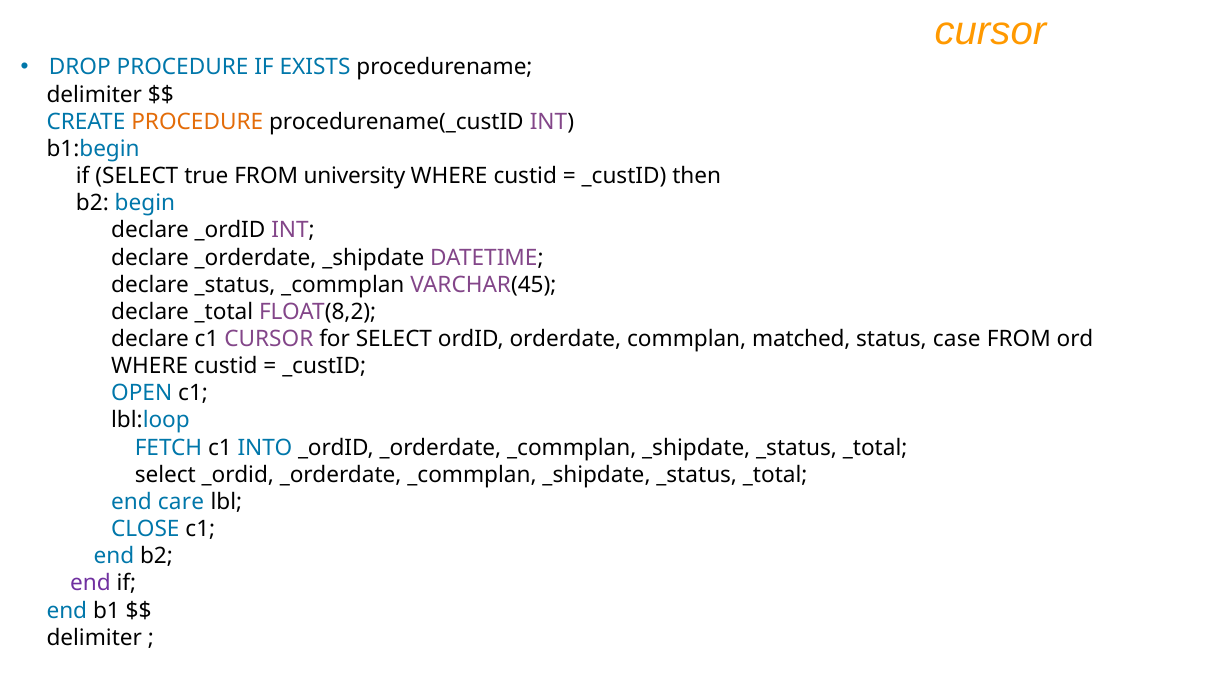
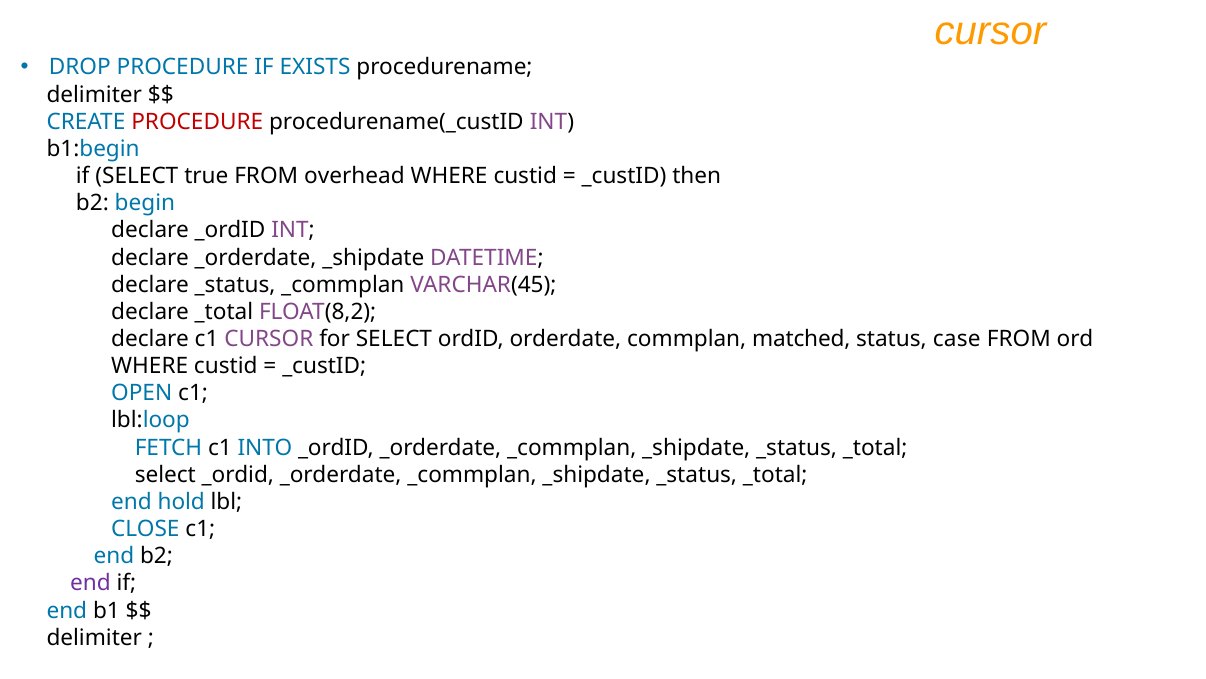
PROCEDURE at (197, 122) colour: orange -> red
university: university -> overhead
care: care -> hold
